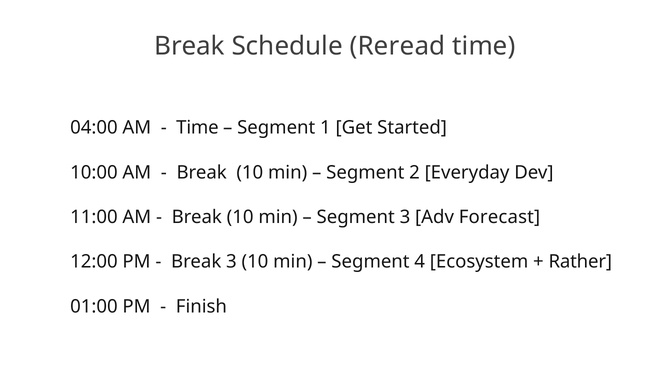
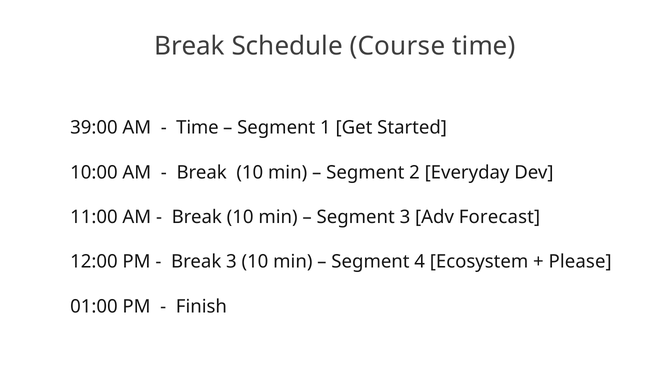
Reread: Reread -> Course
04:00: 04:00 -> 39:00
Rather: Rather -> Please
